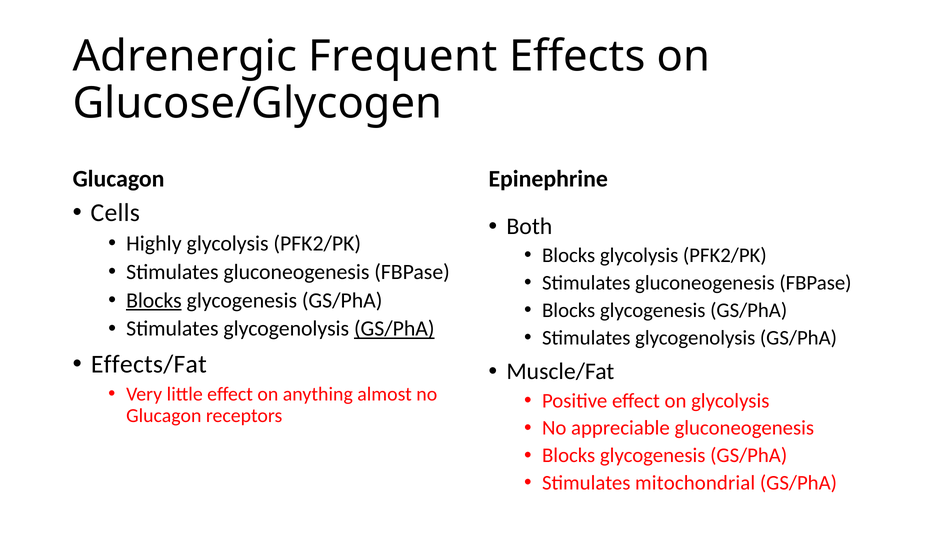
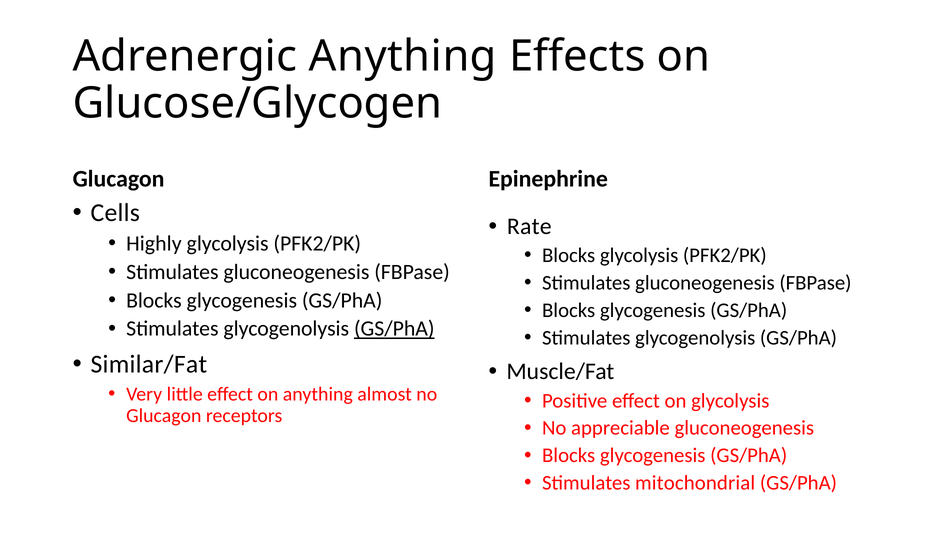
Adrenergic Frequent: Frequent -> Anything
Both: Both -> Rate
Blocks at (154, 300) underline: present -> none
Effects/Fat: Effects/Fat -> Similar/Fat
